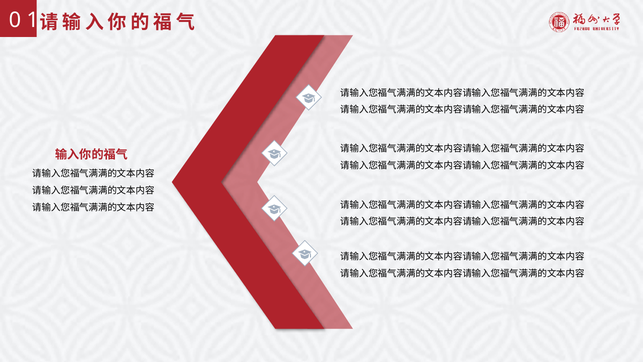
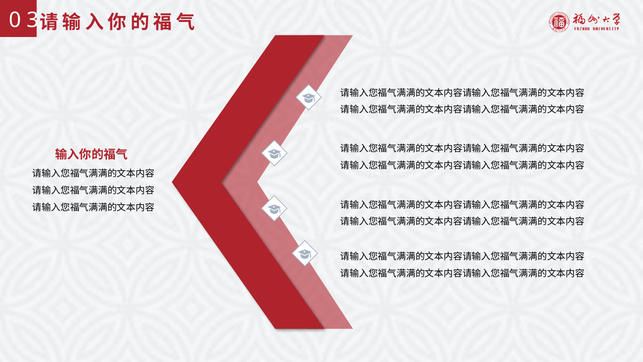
1: 1 -> 3
